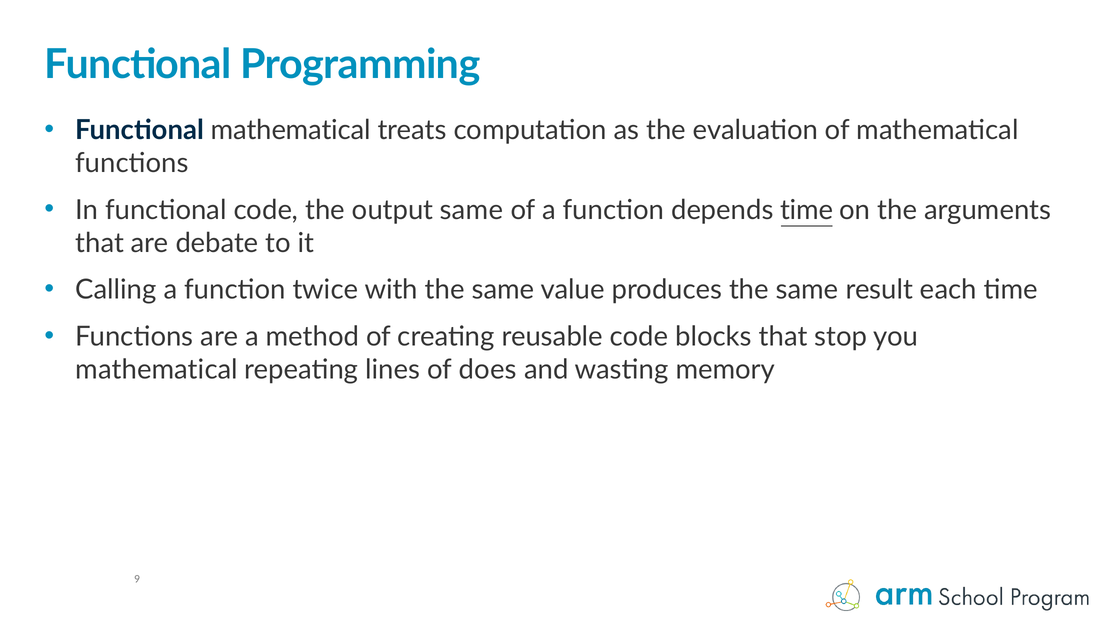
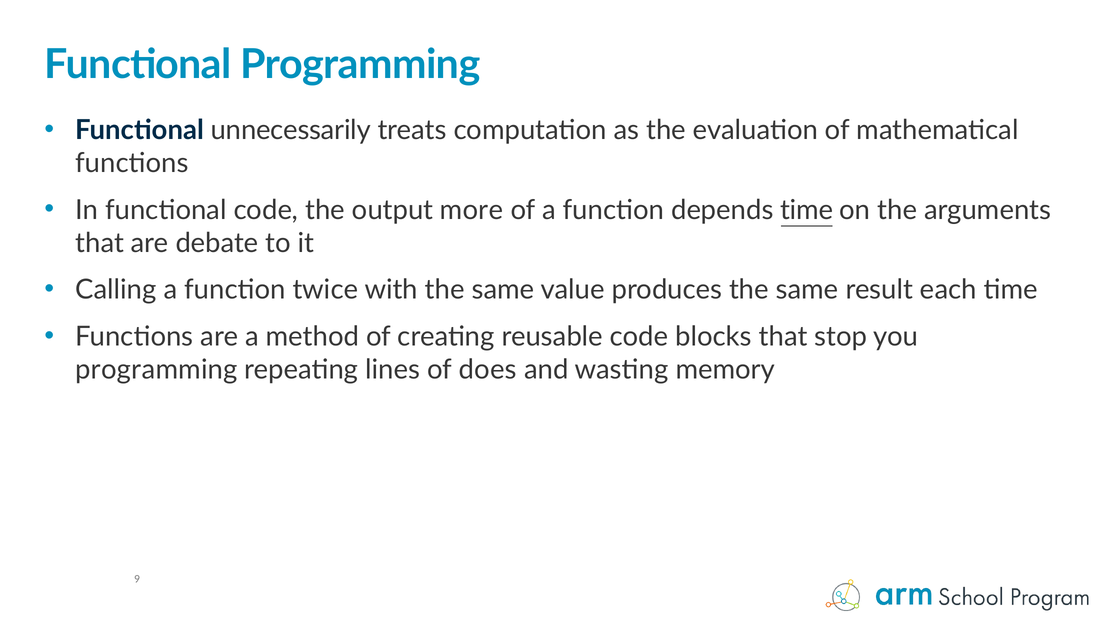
Functional mathematical: mathematical -> unnecessarily
output same: same -> more
mathematical at (157, 369): mathematical -> programming
